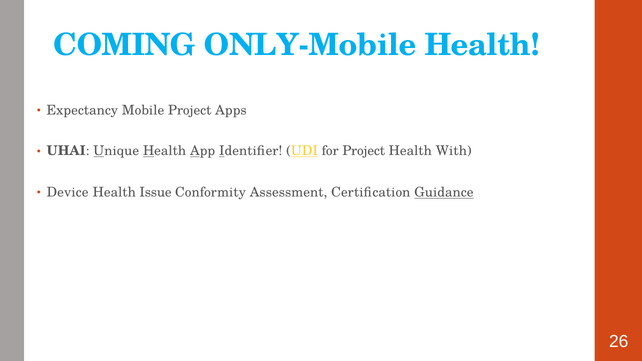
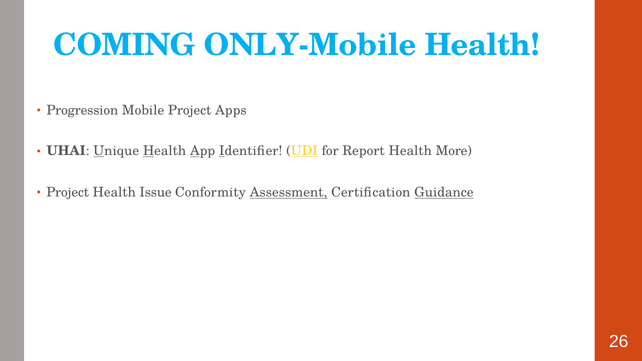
Expectancy: Expectancy -> Progression
for Project: Project -> Report
With: With -> More
Device at (68, 193): Device -> Project
Assessment underline: none -> present
